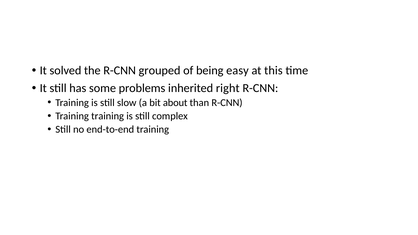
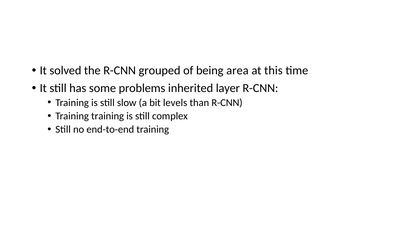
easy: easy -> area
right: right -> layer
about: about -> levels
